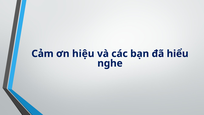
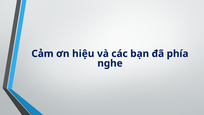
hiểu: hiểu -> phía
